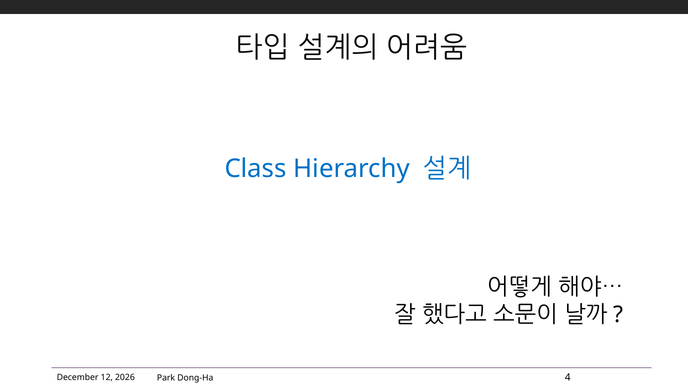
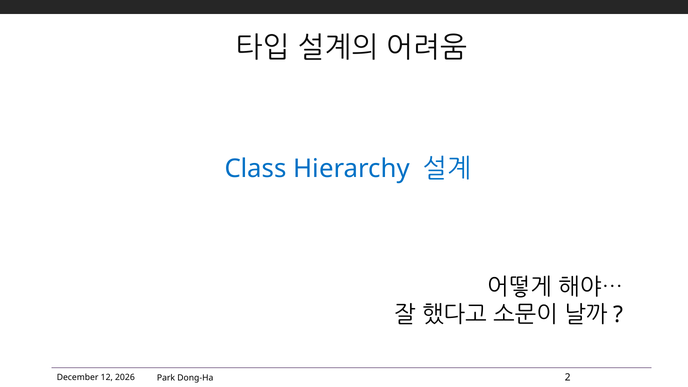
4: 4 -> 2
